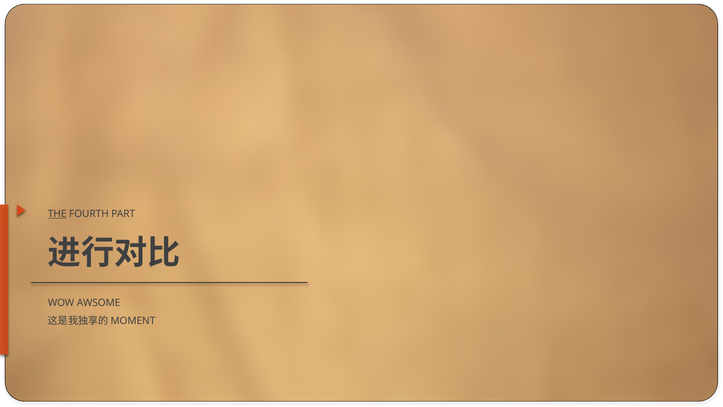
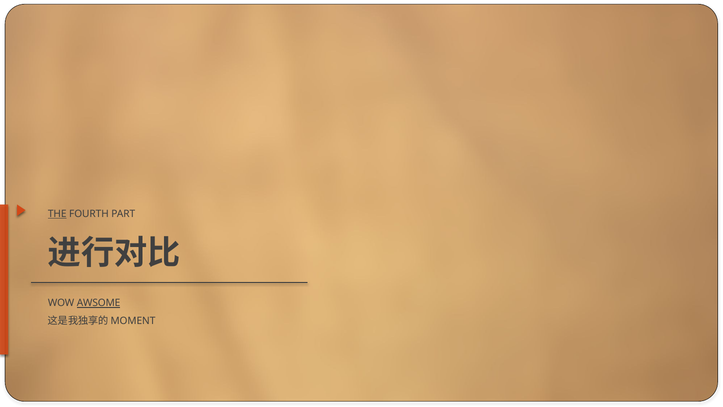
AWSOME underline: none -> present
